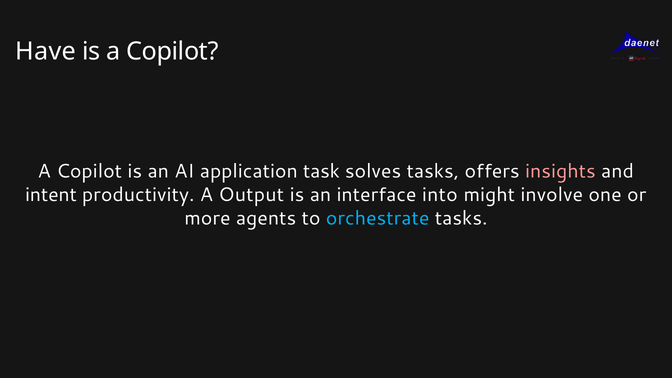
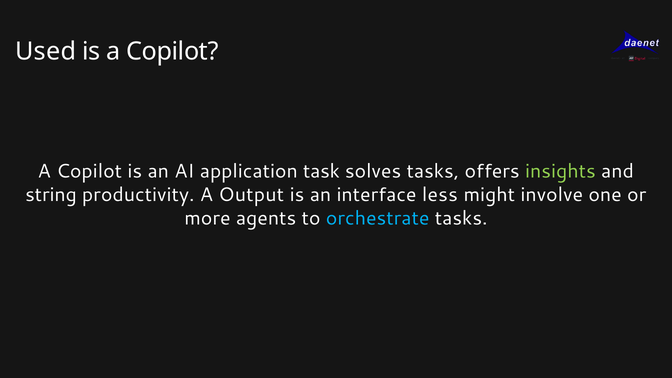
Have: Have -> Used
insights colour: pink -> light green
intent: intent -> string
into: into -> less
